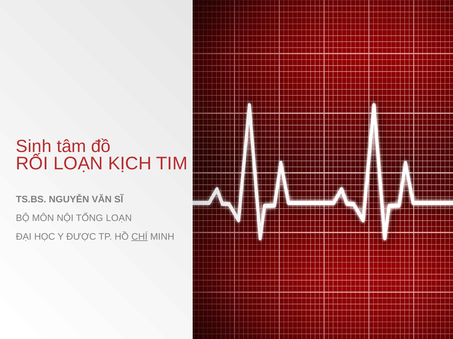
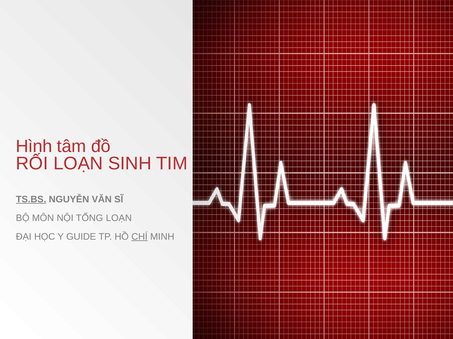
Sinh: Sinh -> Hình
KỊCH: KỊCH -> SINH
TS.BS underline: none -> present
ĐƯỢC: ĐƯỢC -> GUIDE
